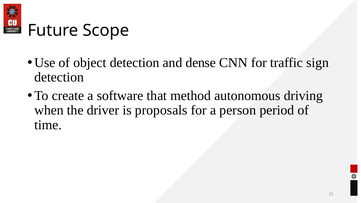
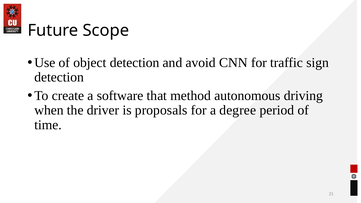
dense: dense -> avoid
person: person -> degree
